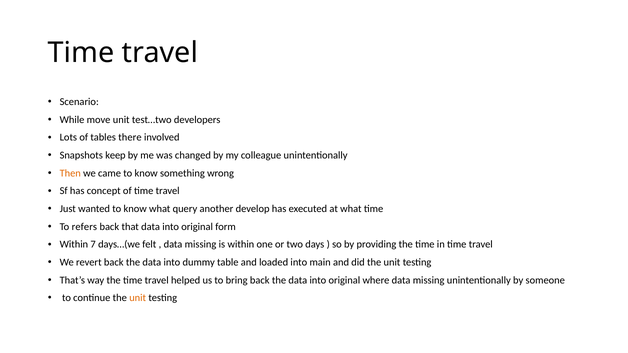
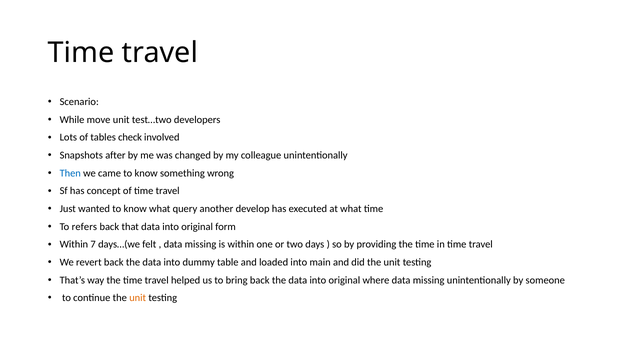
there: there -> check
keep: keep -> after
Then colour: orange -> blue
